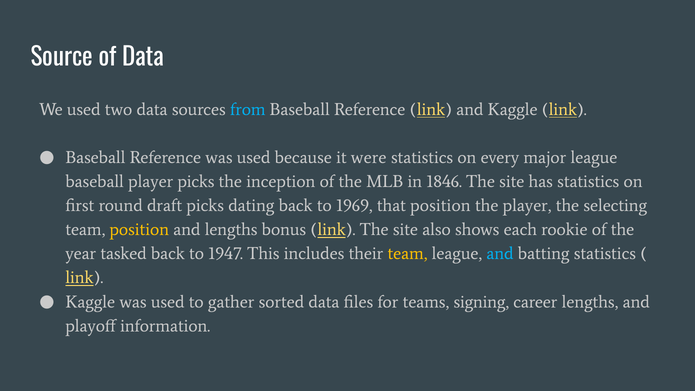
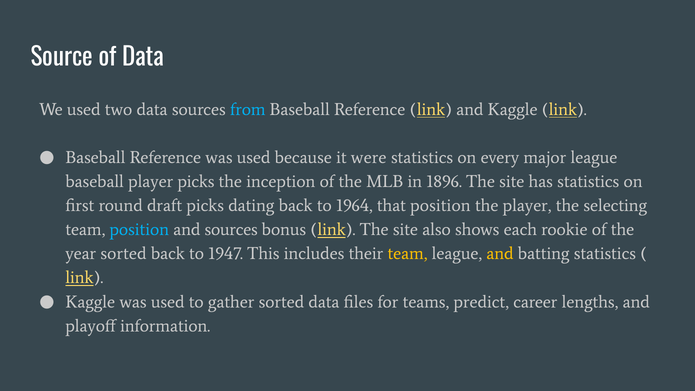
1846: 1846 -> 1896
1969: 1969 -> 1964
position at (139, 229) colour: yellow -> light blue
and lengths: lengths -> sources
year tasked: tasked -> sorted
and at (500, 254) colour: light blue -> yellow
signing: signing -> predict
